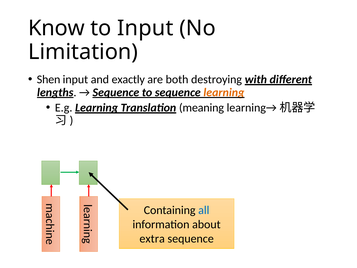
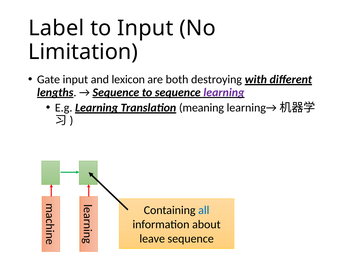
Know: Know -> Label
Shen: Shen -> Gate
exactly: exactly -> lexicon
learning at (224, 92) colour: orange -> purple
extra: extra -> leave
